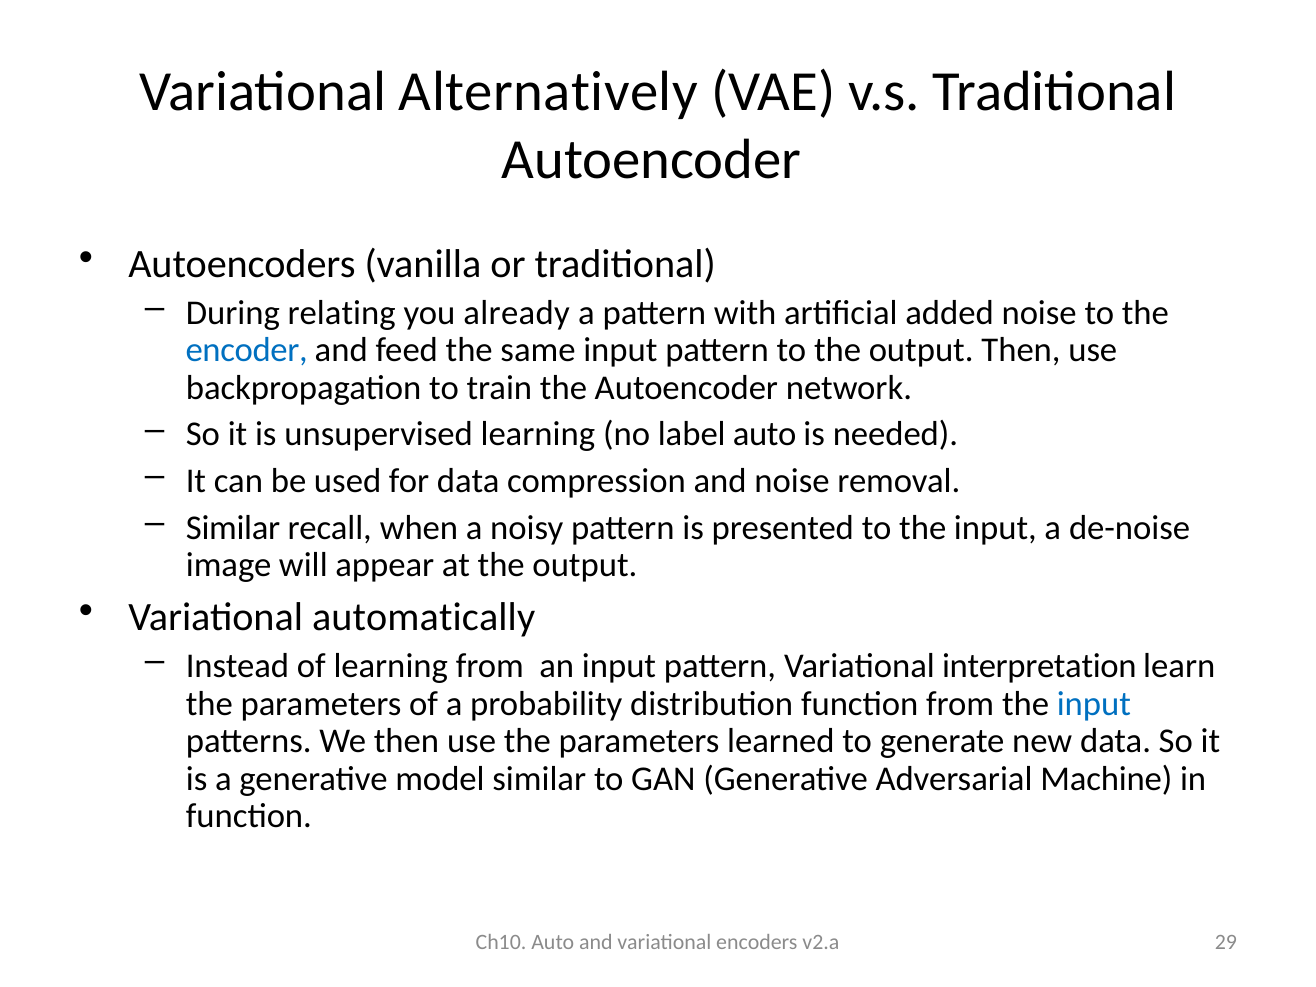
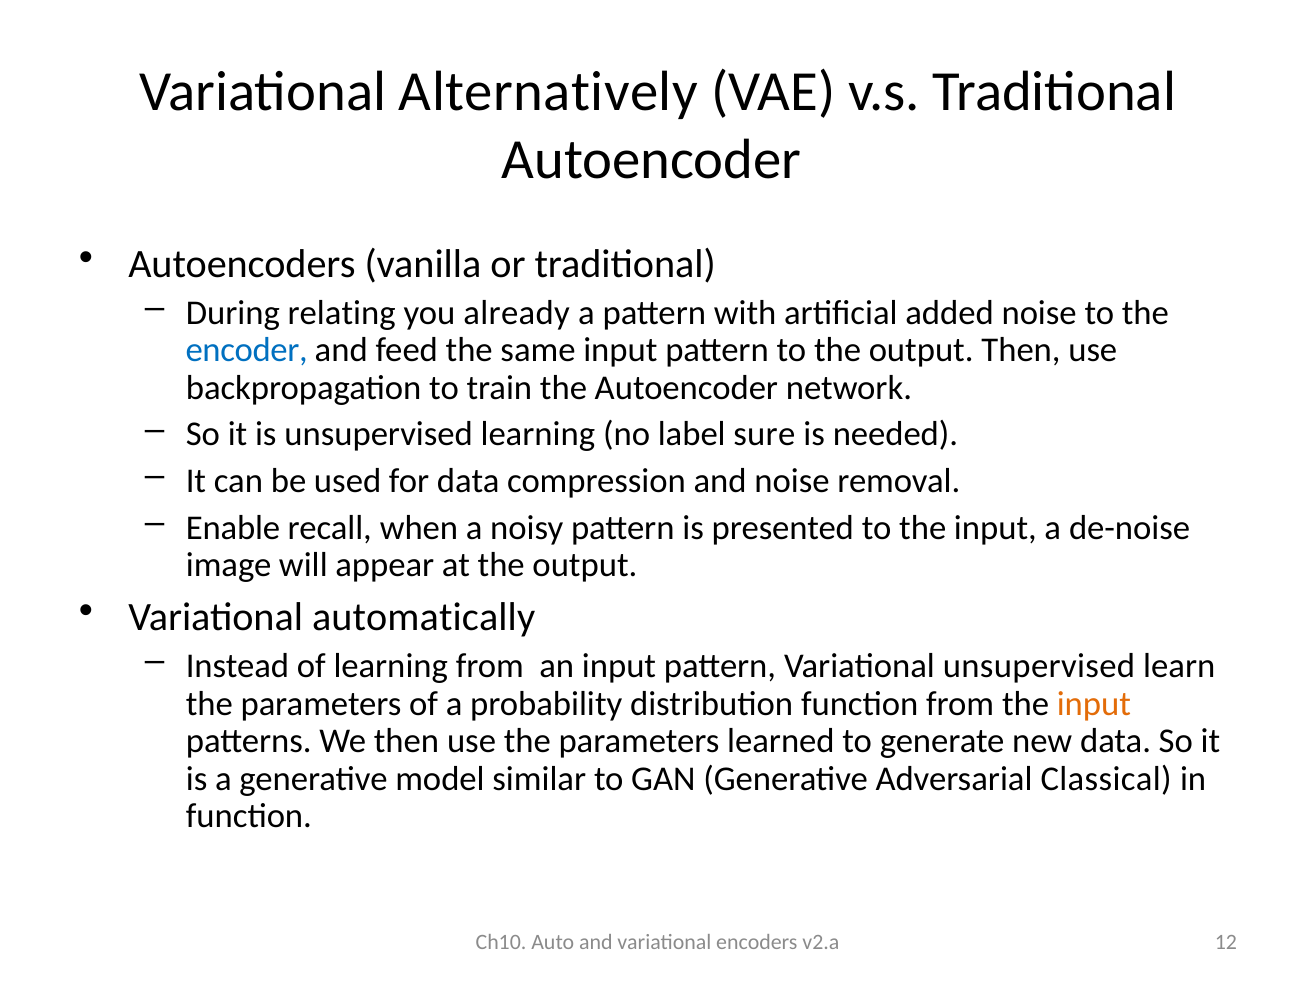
label auto: auto -> sure
Similar at (233, 528): Similar -> Enable
Variational interpretation: interpretation -> unsupervised
input at (1094, 704) colour: blue -> orange
Machine: Machine -> Classical
29: 29 -> 12
